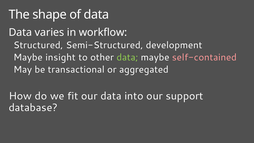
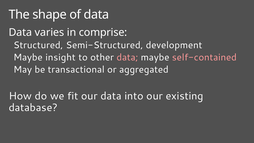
workflow: workflow -> comprise
data at (127, 57) colour: light green -> pink
support: support -> existing
